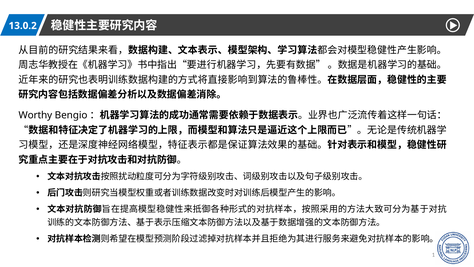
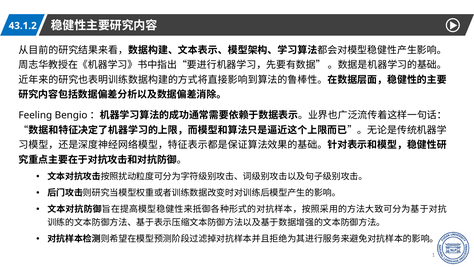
13.0.2: 13.0.2 -> 43.1.2
Worthy: Worthy -> Feeling
